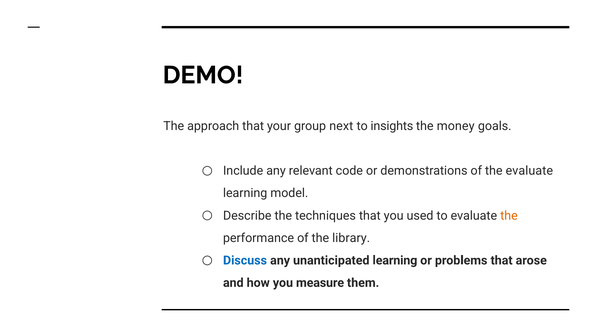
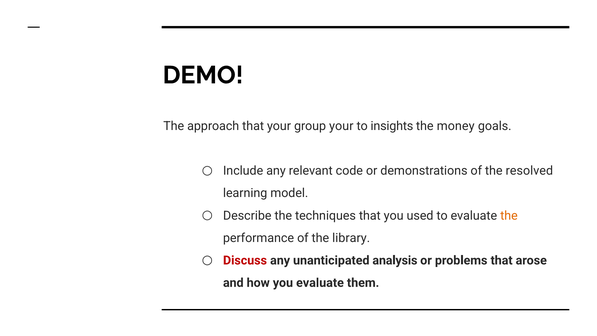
group next: next -> your
the evaluate: evaluate -> resolved
Discuss colour: blue -> red
unanticipated learning: learning -> analysis
you measure: measure -> evaluate
